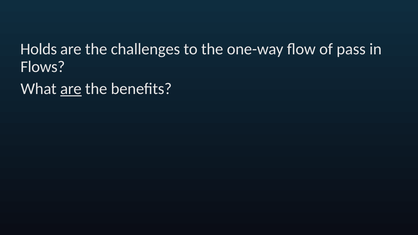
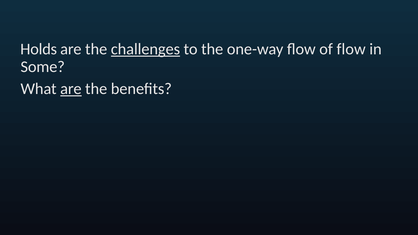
challenges underline: none -> present
of pass: pass -> flow
Flows: Flows -> Some
